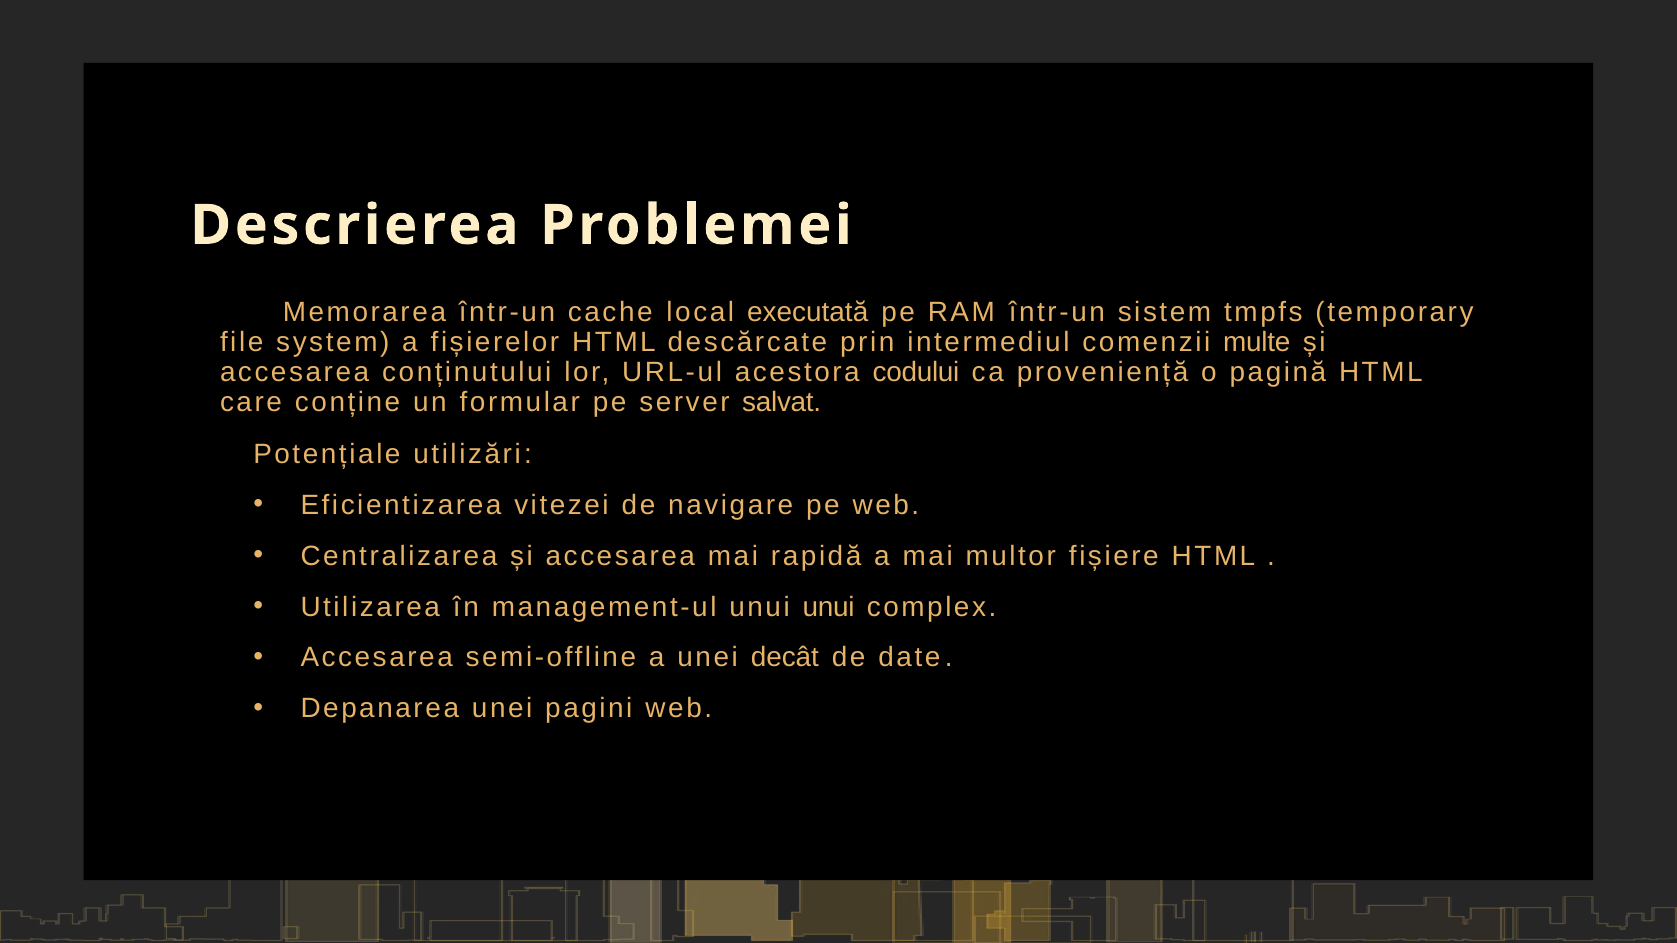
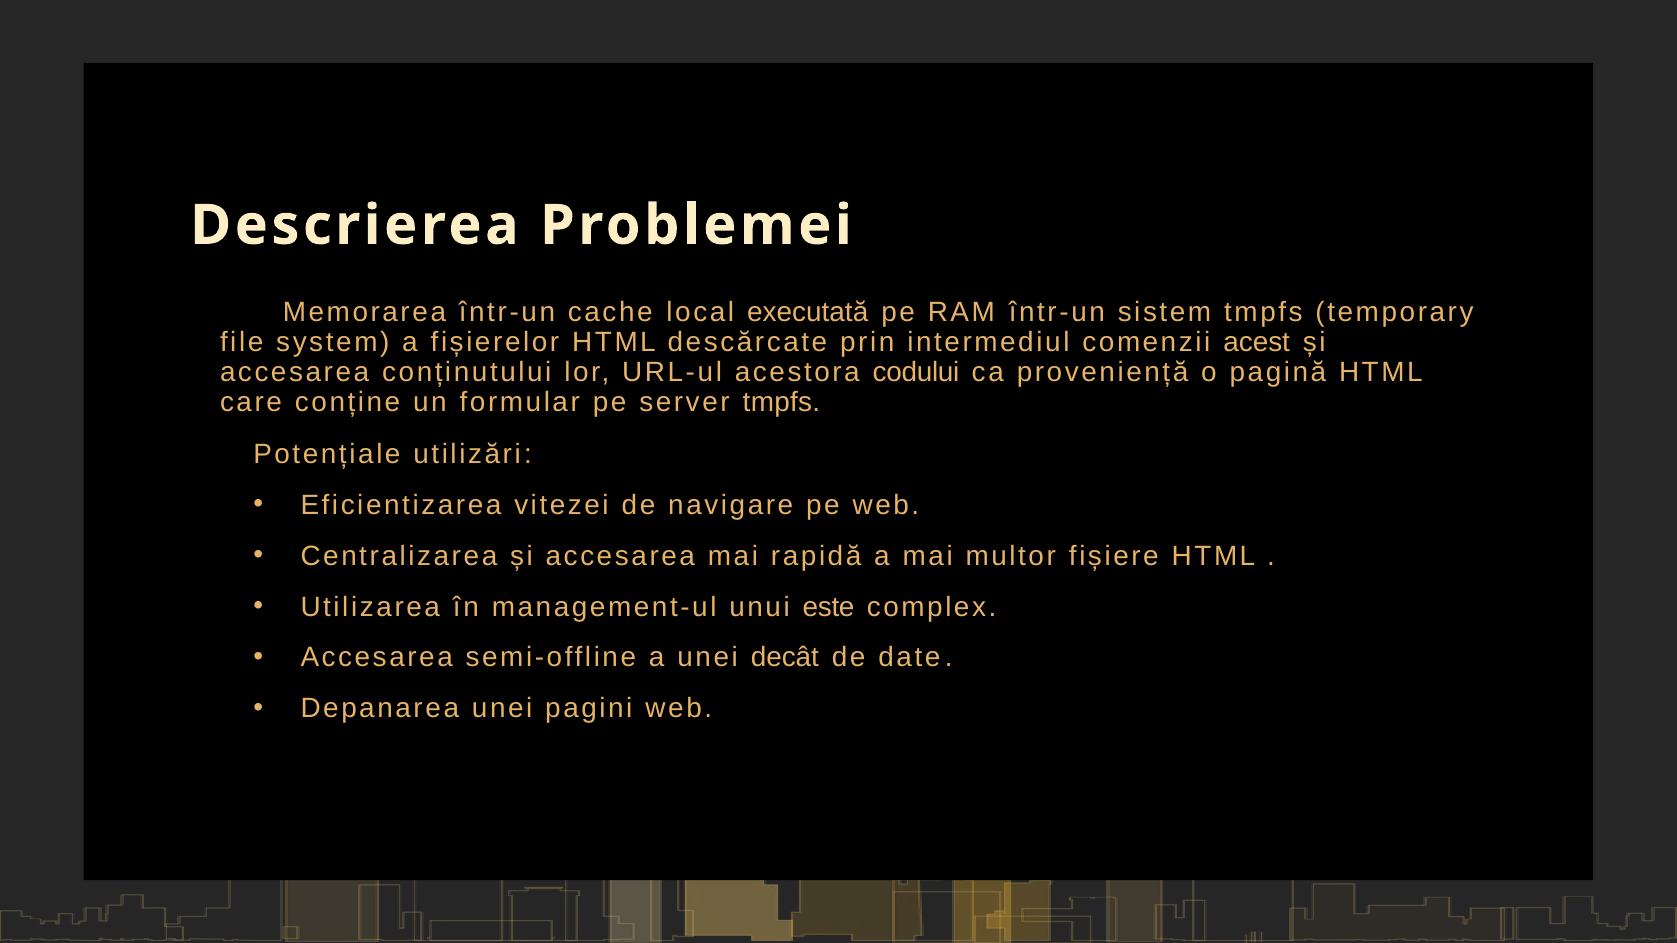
multe: multe -> acest
server salvat: salvat -> tmpfs
unui unui: unui -> este
